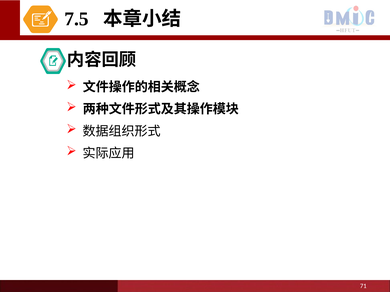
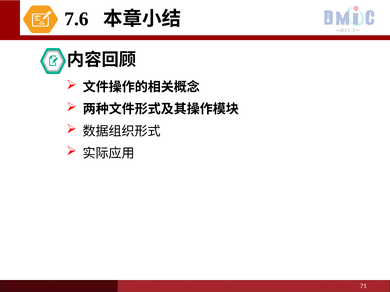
7.5: 7.5 -> 7.6
